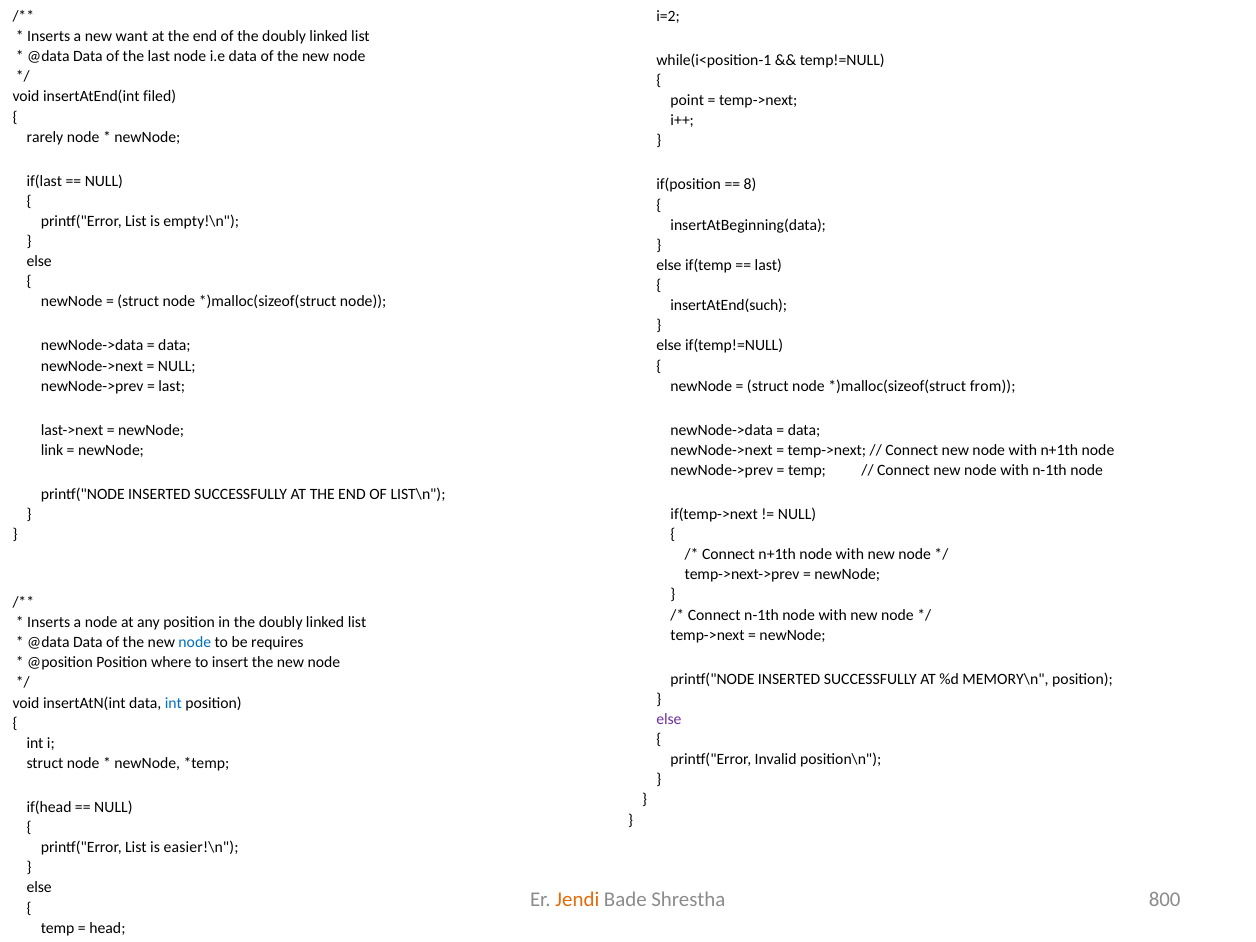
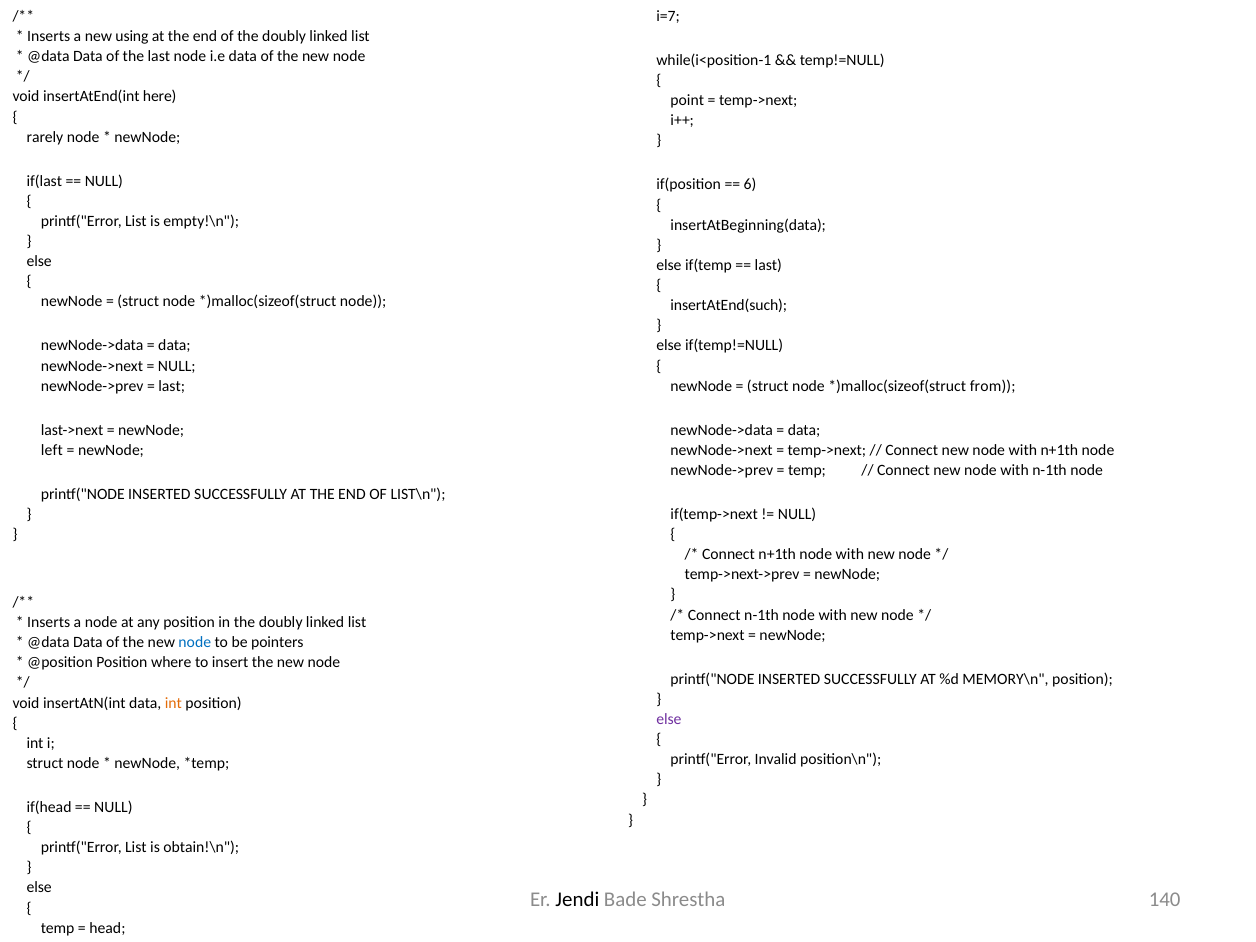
i=2: i=2 -> i=7
want: want -> using
filed: filed -> here
8: 8 -> 6
link: link -> left
requires: requires -> pointers
int at (173, 703) colour: blue -> orange
easier!\n: easier!\n -> obtain!\n
Jendi colour: orange -> black
800: 800 -> 140
